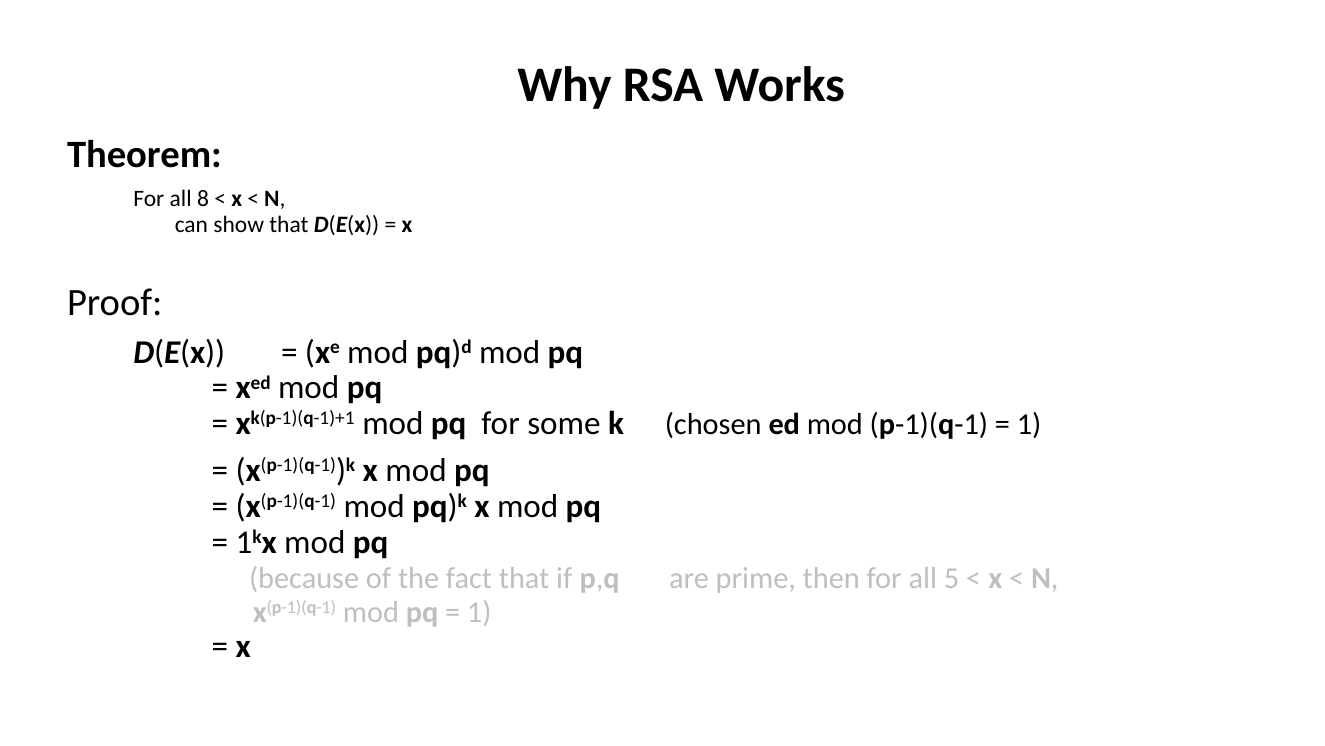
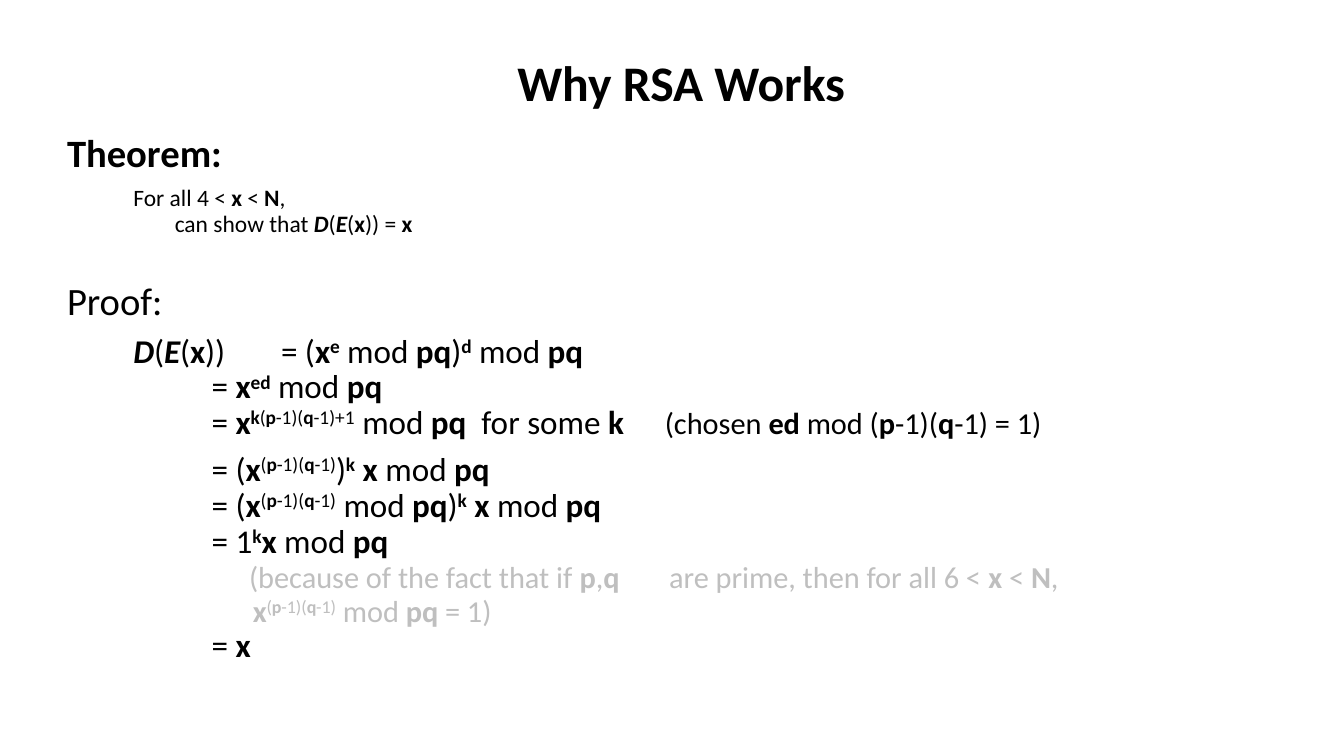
8: 8 -> 4
5: 5 -> 6
